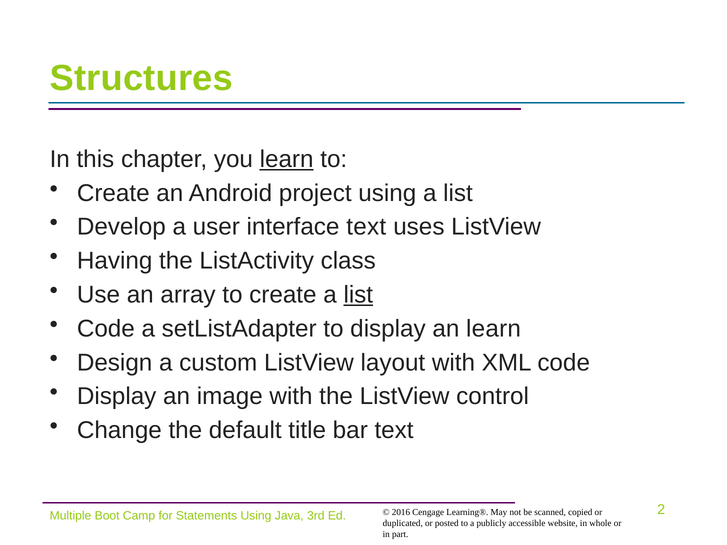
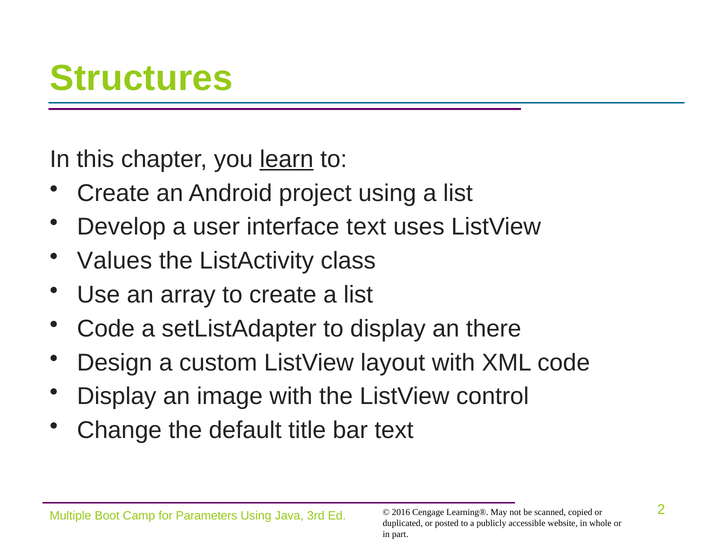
Having: Having -> Values
list at (358, 295) underline: present -> none
an learn: learn -> there
Statements: Statements -> Parameters
